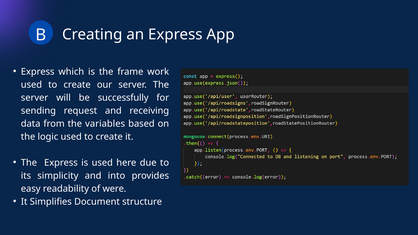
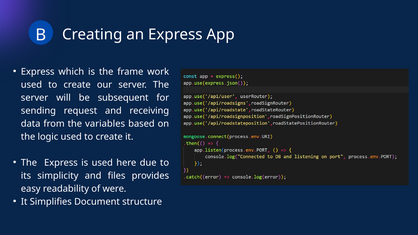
successfully: successfully -> subsequent
into: into -> files
